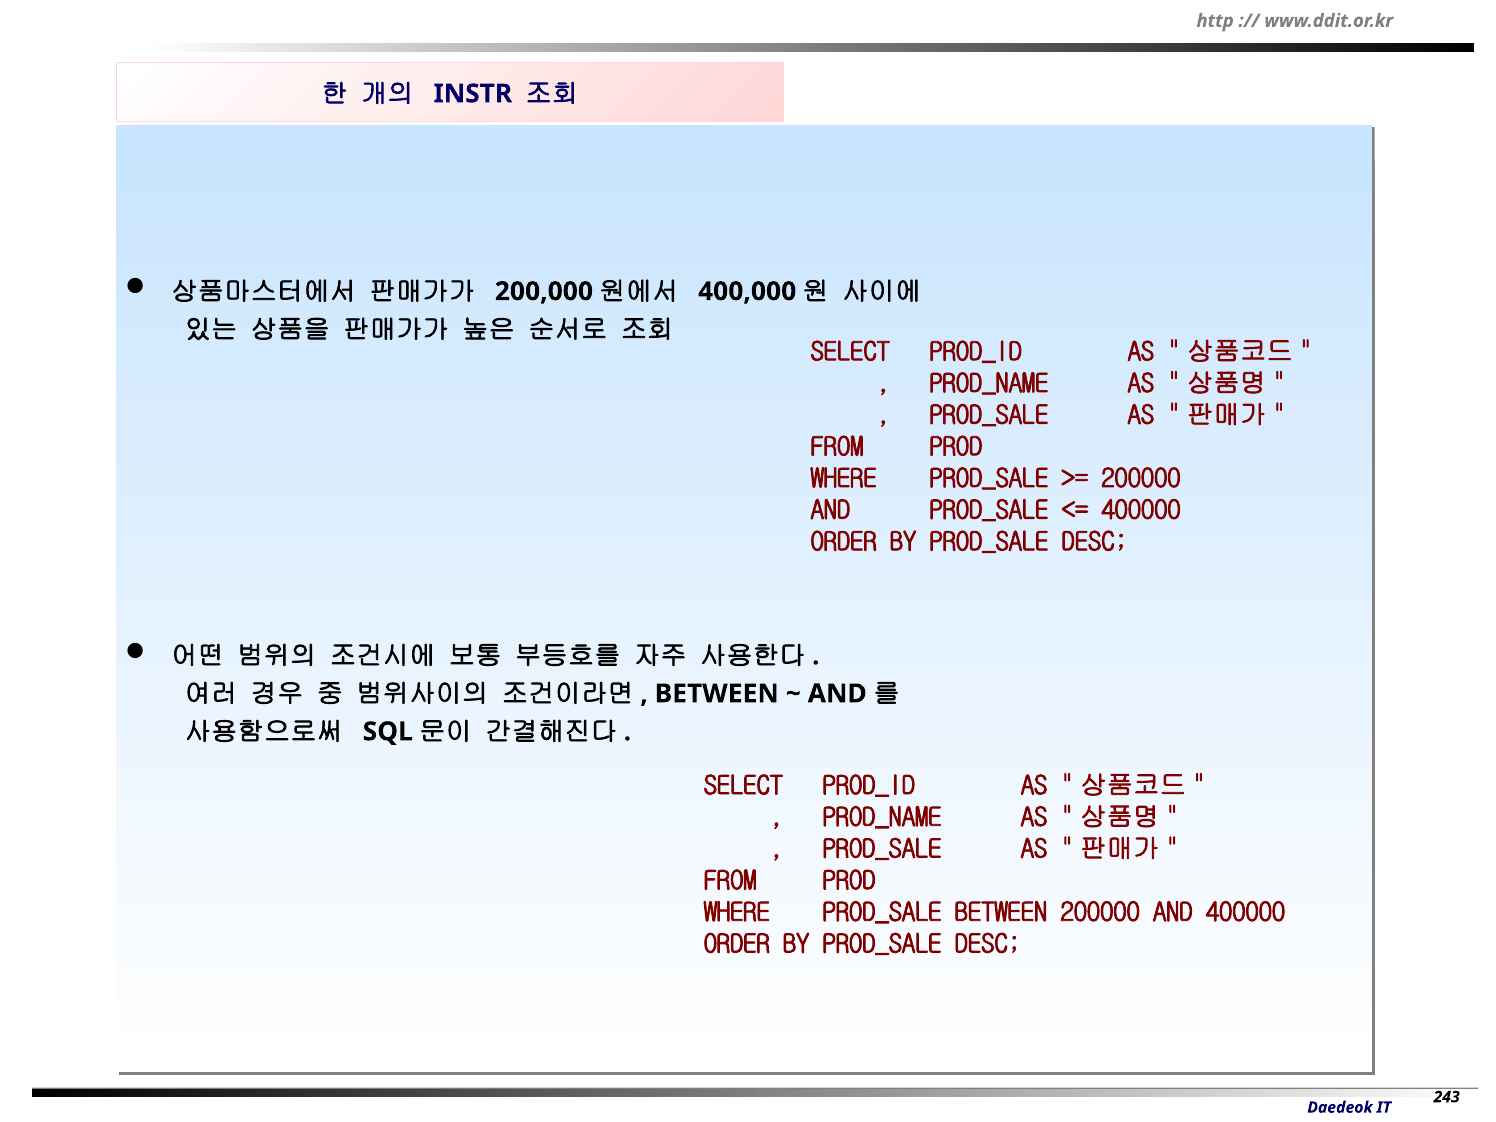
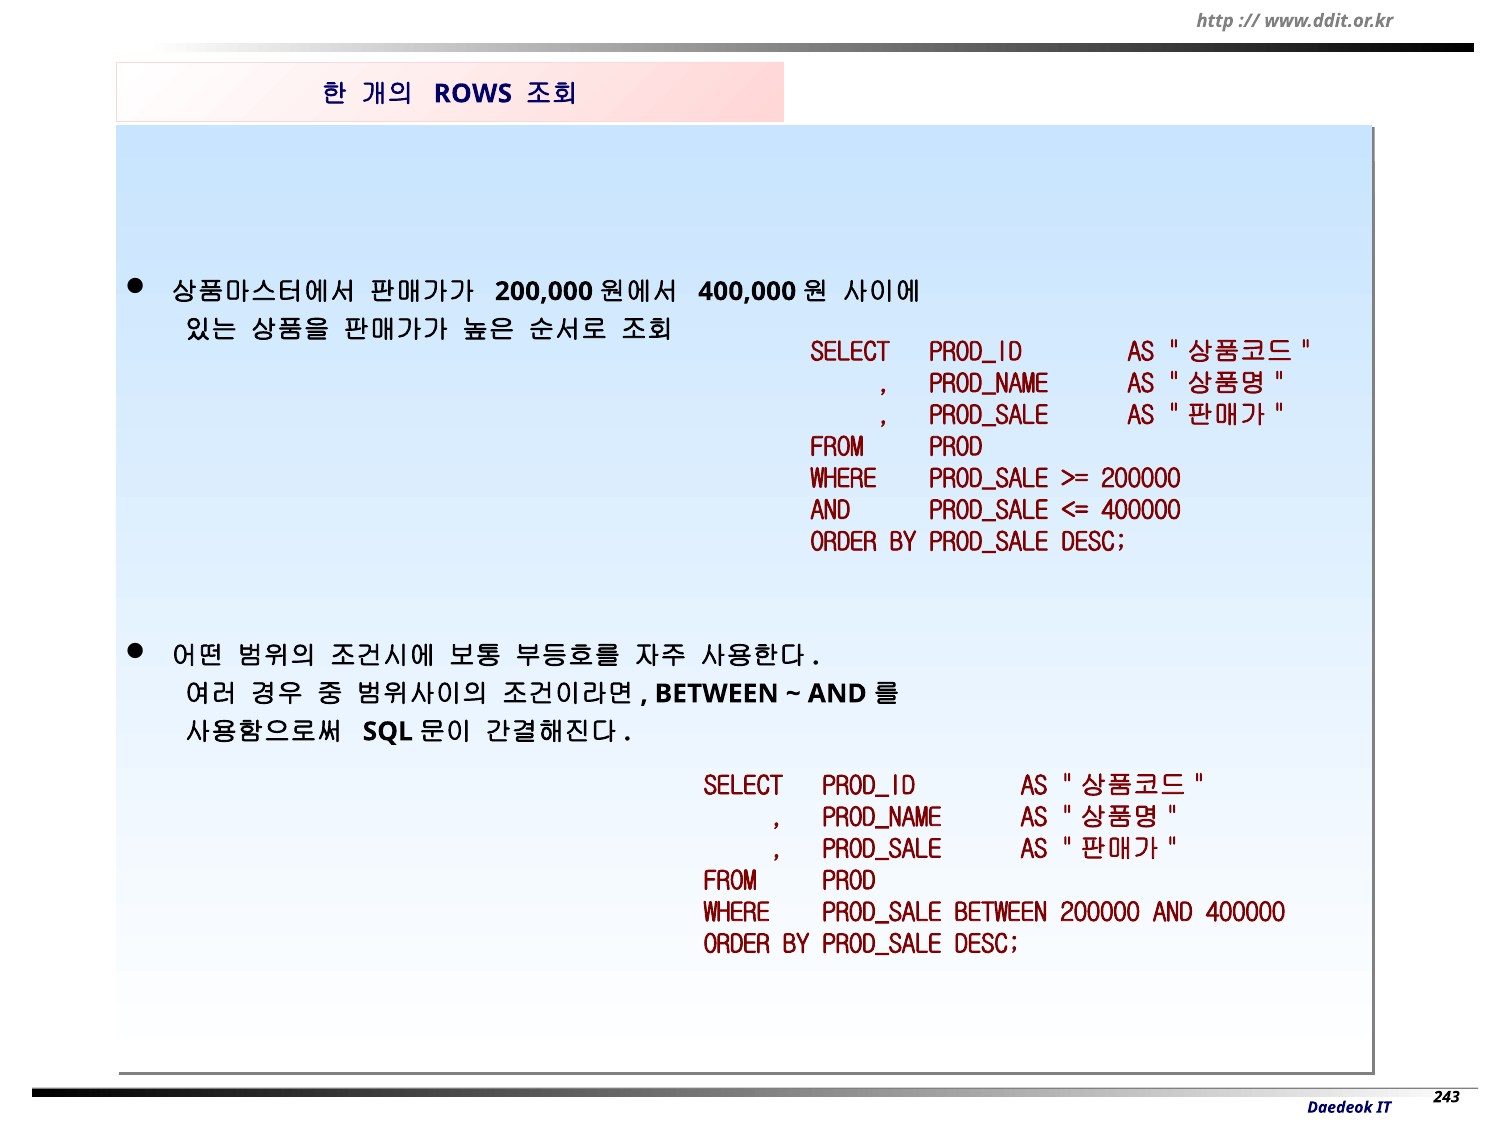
INSTR: INSTR -> ROWS
